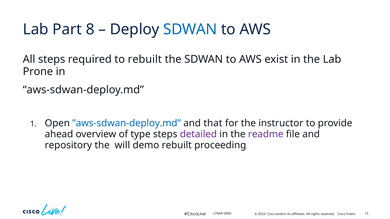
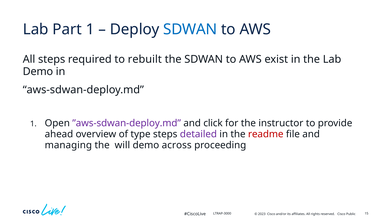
Part 8: 8 -> 1
Prone at (38, 72): Prone -> Demo
”aws-sdwan-deploy.md colour: blue -> purple
that: that -> click
readme colour: purple -> red
repository: repository -> managing
demo rebuilt: rebuilt -> across
